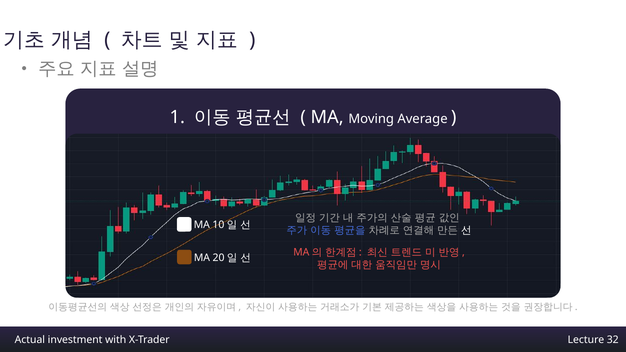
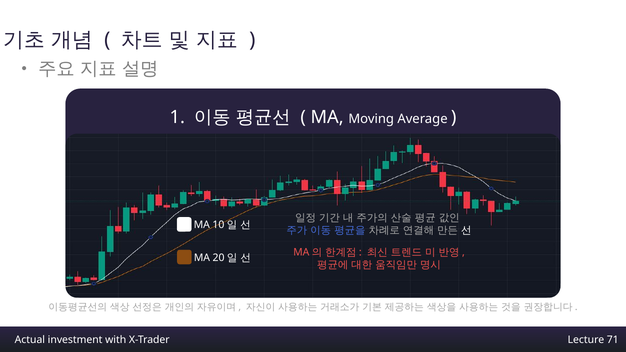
32: 32 -> 71
